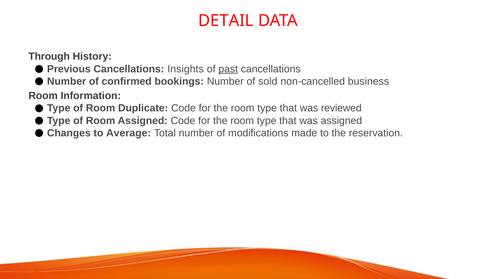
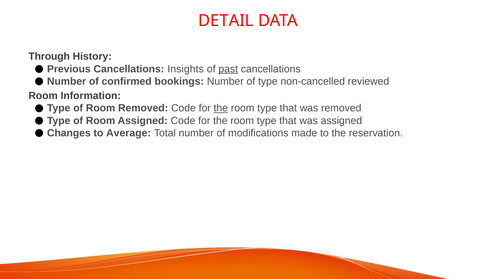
of sold: sold -> type
business: business -> reviewed
Room Duplicate: Duplicate -> Removed
the at (221, 108) underline: none -> present
was reviewed: reviewed -> removed
